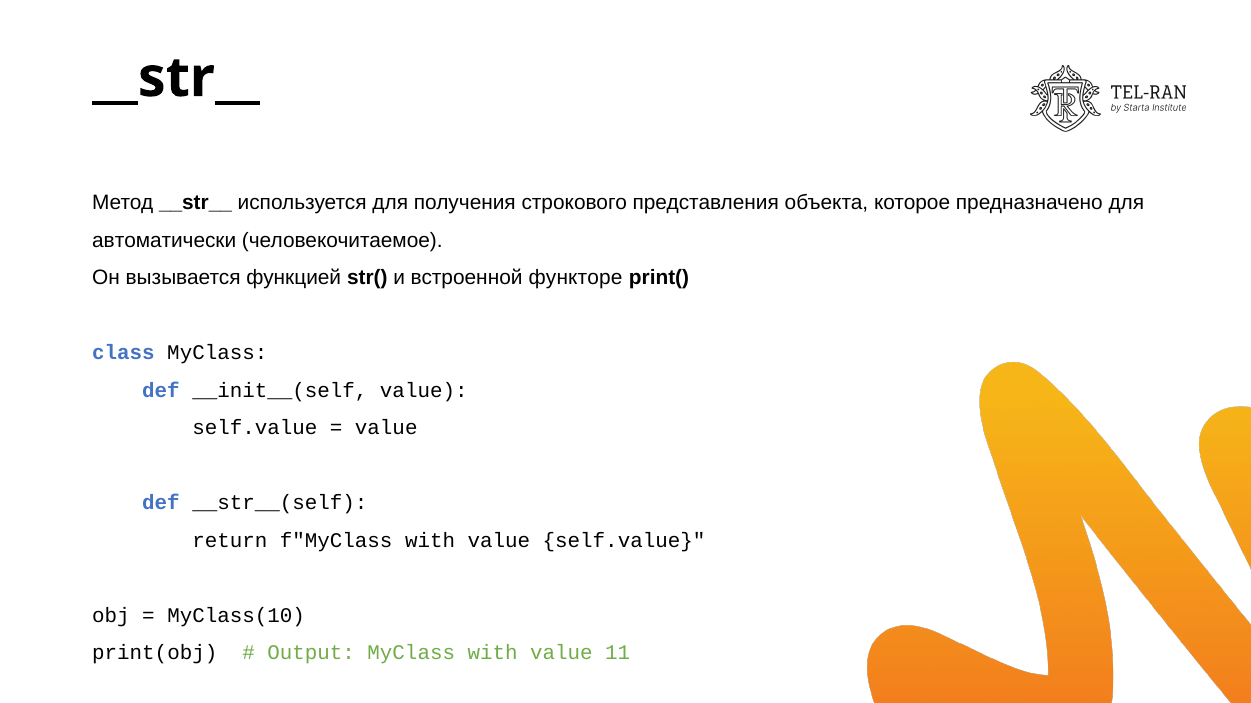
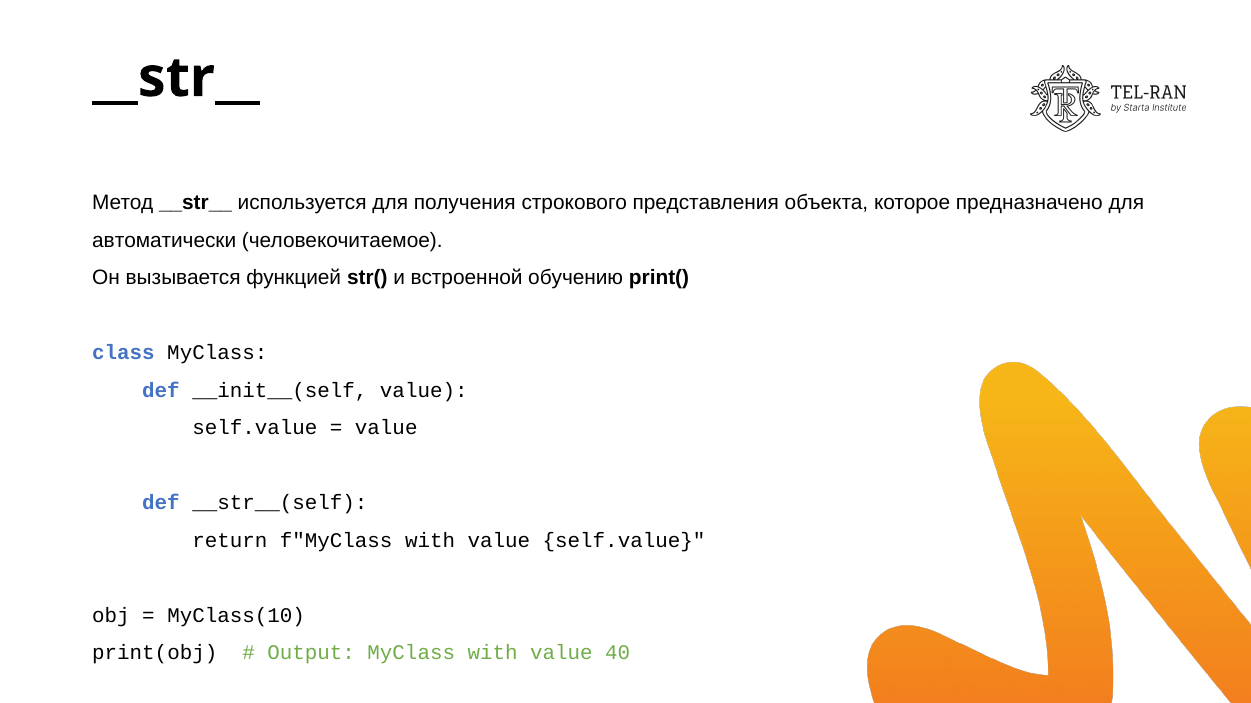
функторе: функторе -> обучению
11: 11 -> 40
